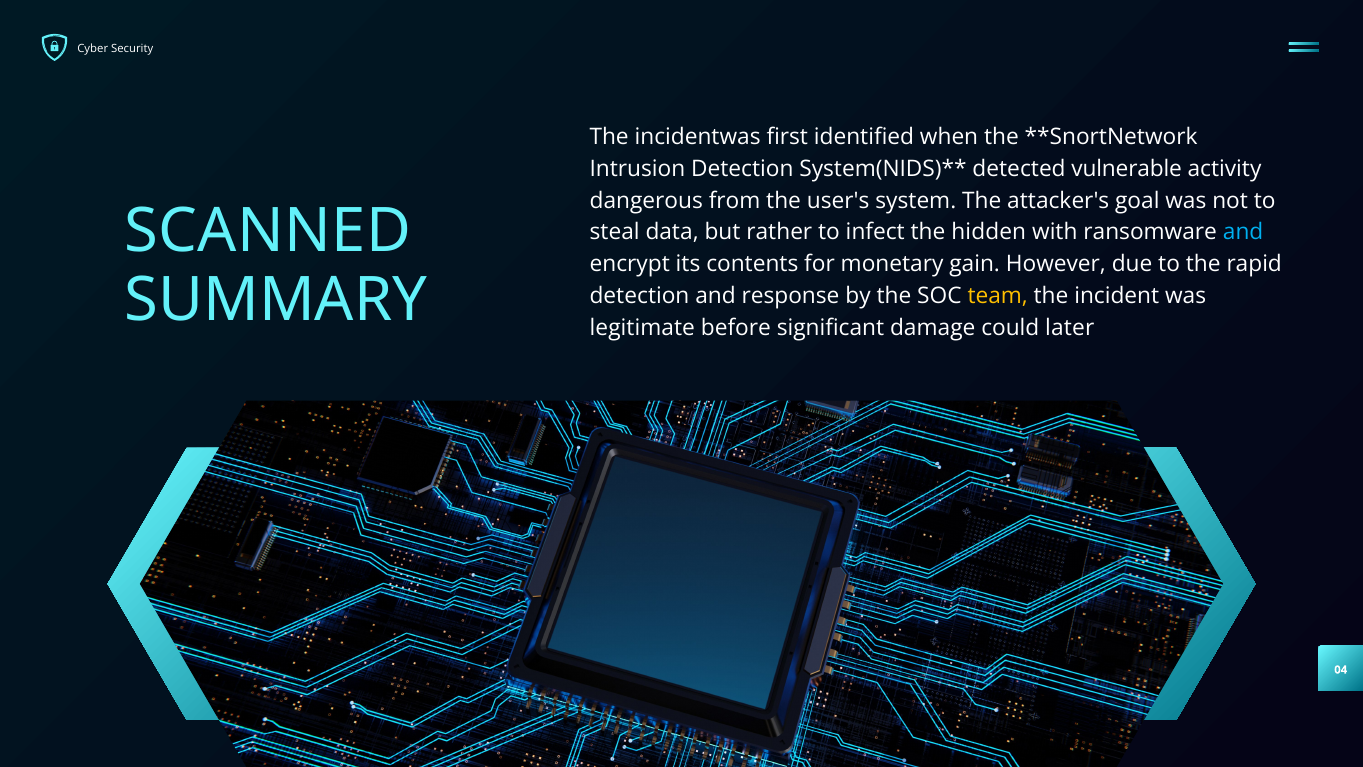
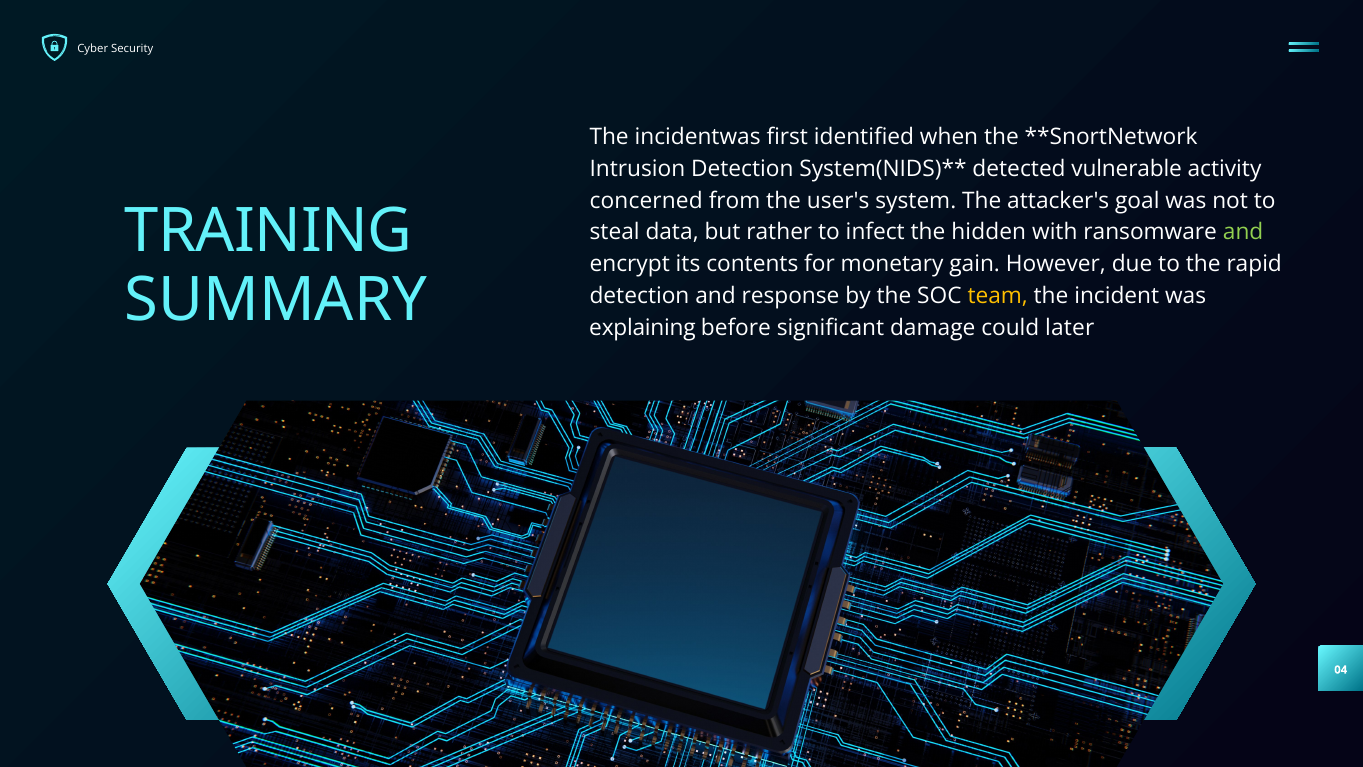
dangerous: dangerous -> concerned
SCANNED: SCANNED -> TRAINING
and at (1243, 232) colour: light blue -> light green
legitimate: legitimate -> explaining
